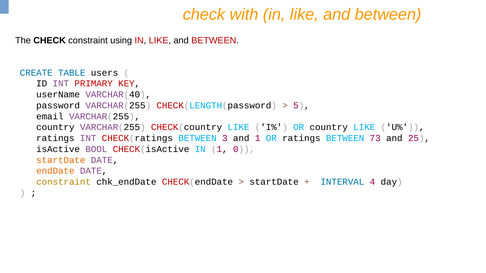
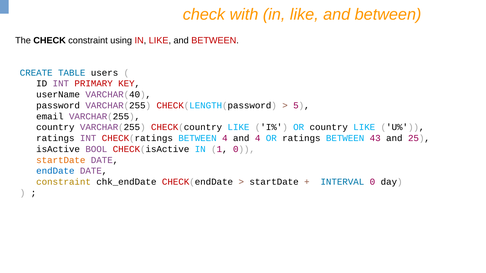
BETWEEN 3: 3 -> 4
and 1: 1 -> 4
73: 73 -> 43
endDate colour: orange -> blue
INTERVAL 4: 4 -> 0
